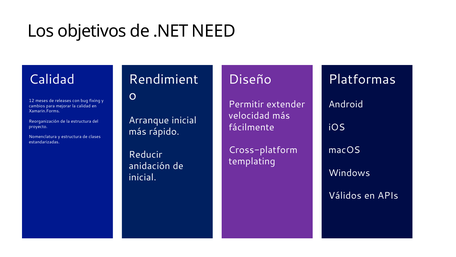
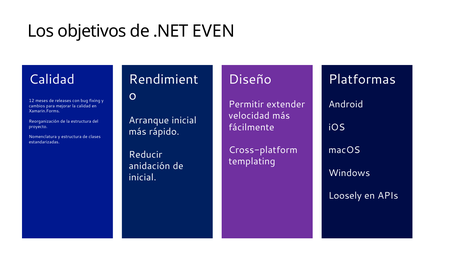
NEED: NEED -> EVEN
Válidos: Válidos -> Loosely
